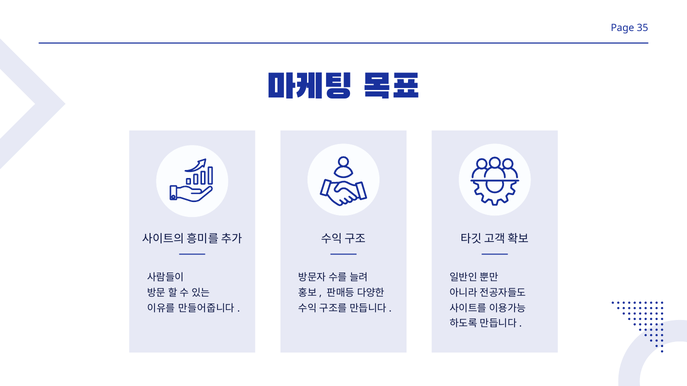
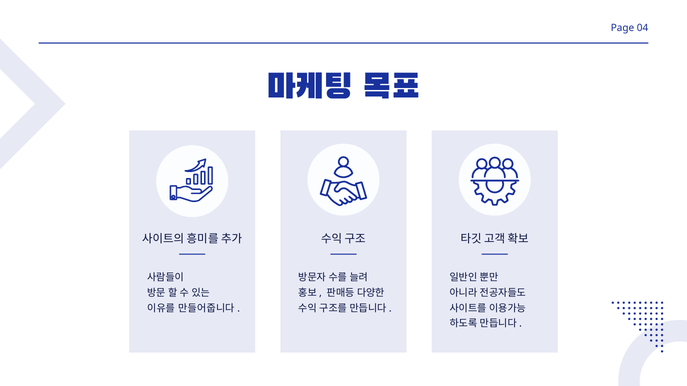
35: 35 -> 04
